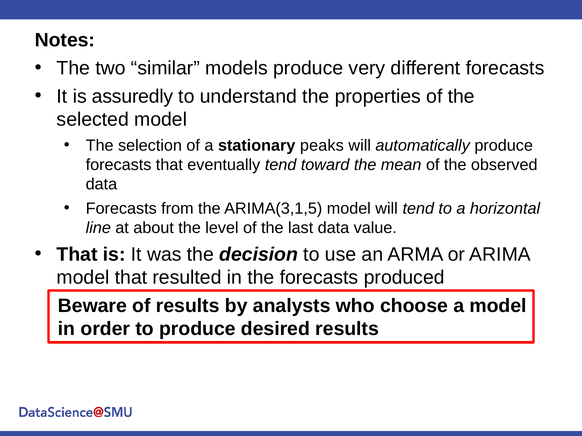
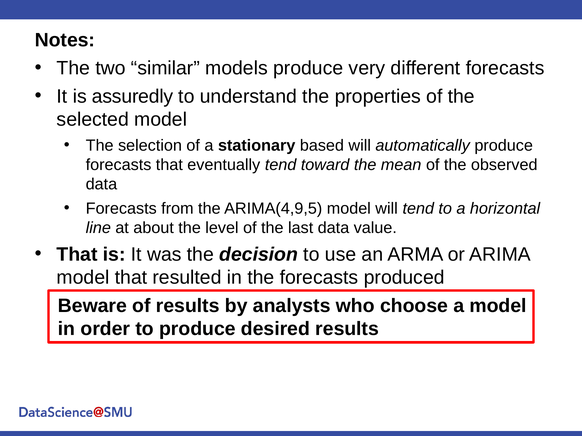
peaks: peaks -> based
ARIMA(3,1,5: ARIMA(3,1,5 -> ARIMA(4,9,5
